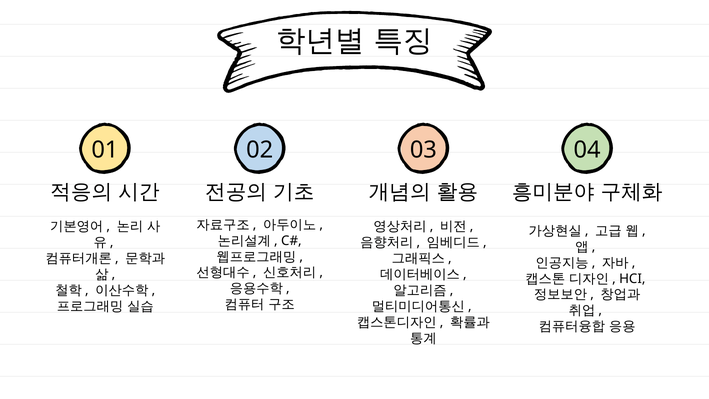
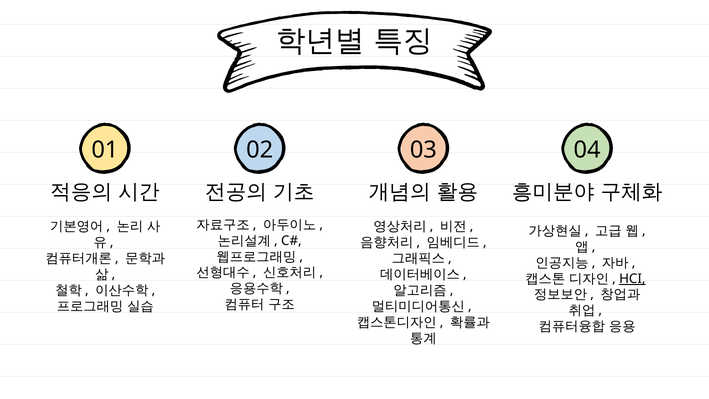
HCI underline: none -> present
